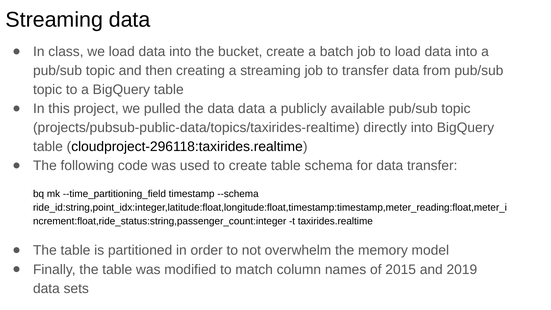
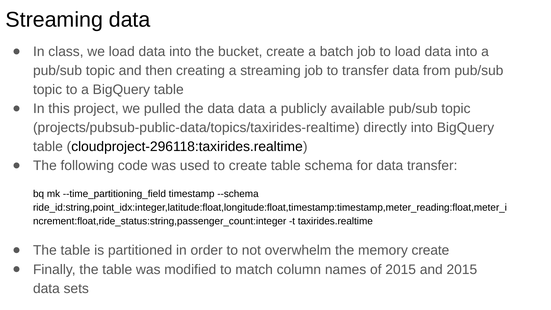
memory model: model -> create
and 2019: 2019 -> 2015
